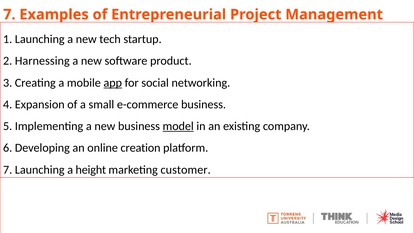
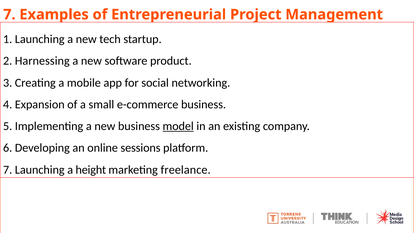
app underline: present -> none
creation: creation -> sessions
customer: customer -> freelance
